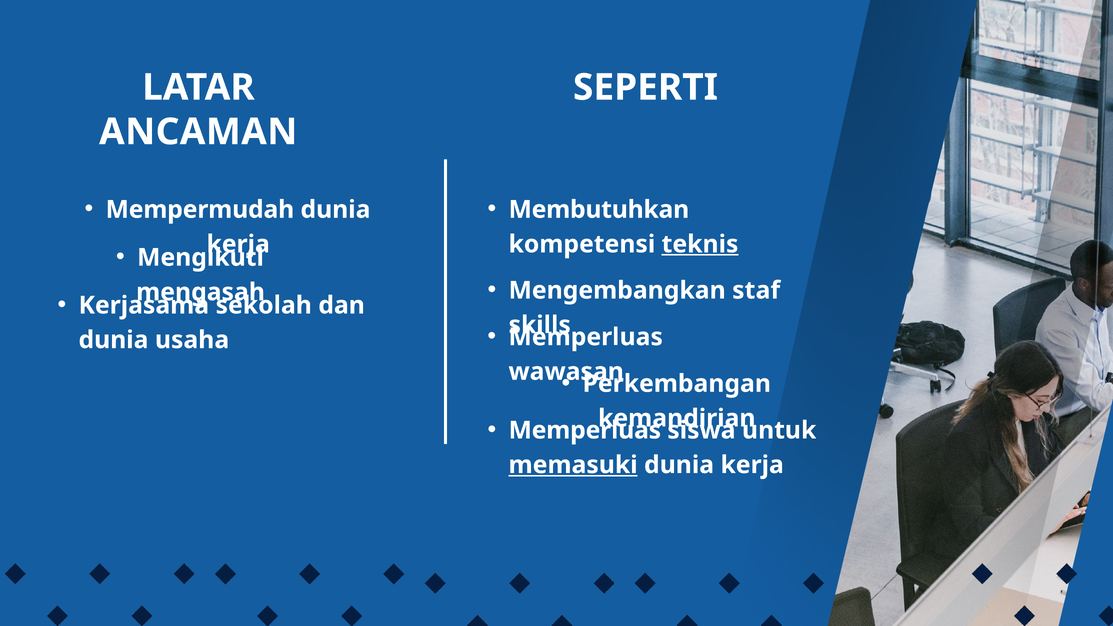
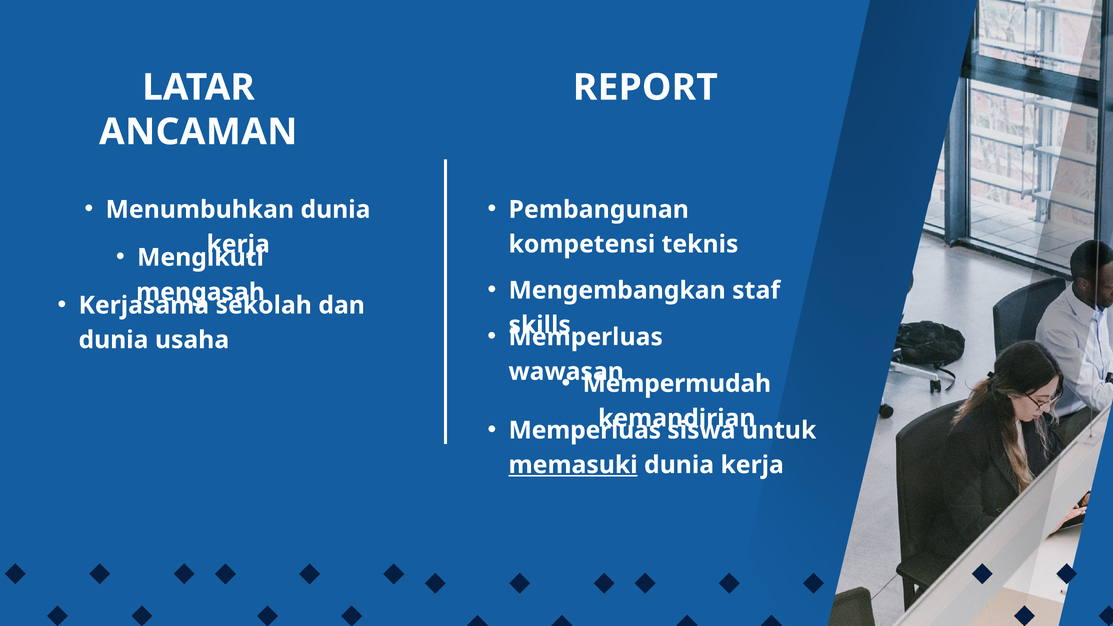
SEPERTI: SEPERTI -> REPORT
Mempermudah: Mempermudah -> Menumbuhkan
Membutuhkan: Membutuhkan -> Pembangunan
teknis underline: present -> none
Perkembangan: Perkembangan -> Mempermudah
